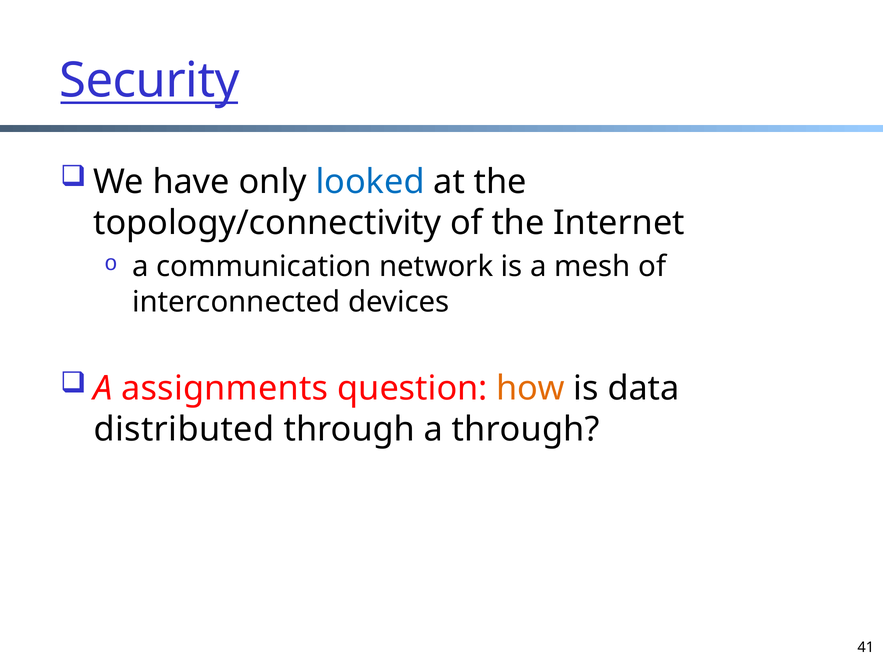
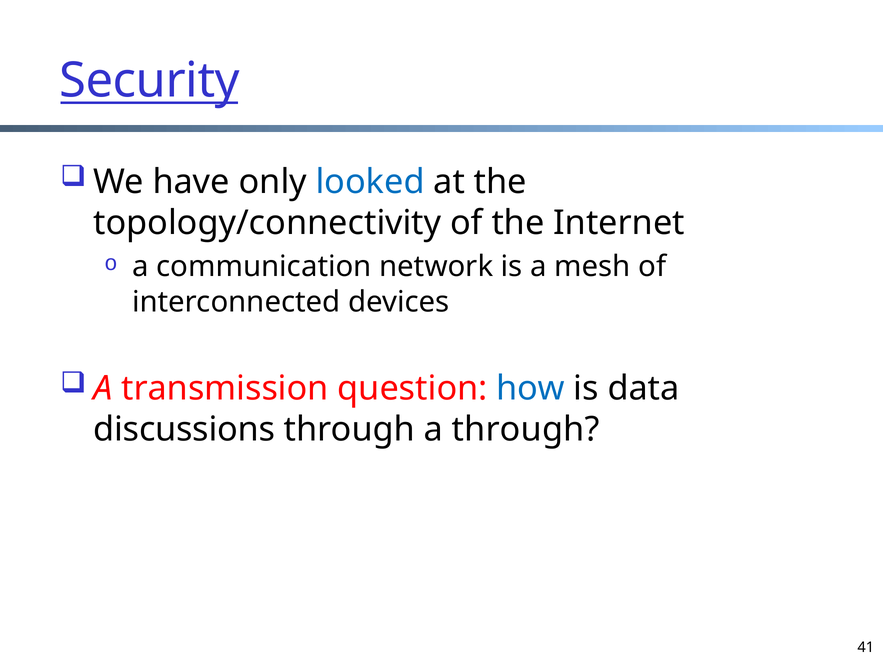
assignments: assignments -> transmission
how colour: orange -> blue
distributed: distributed -> discussions
